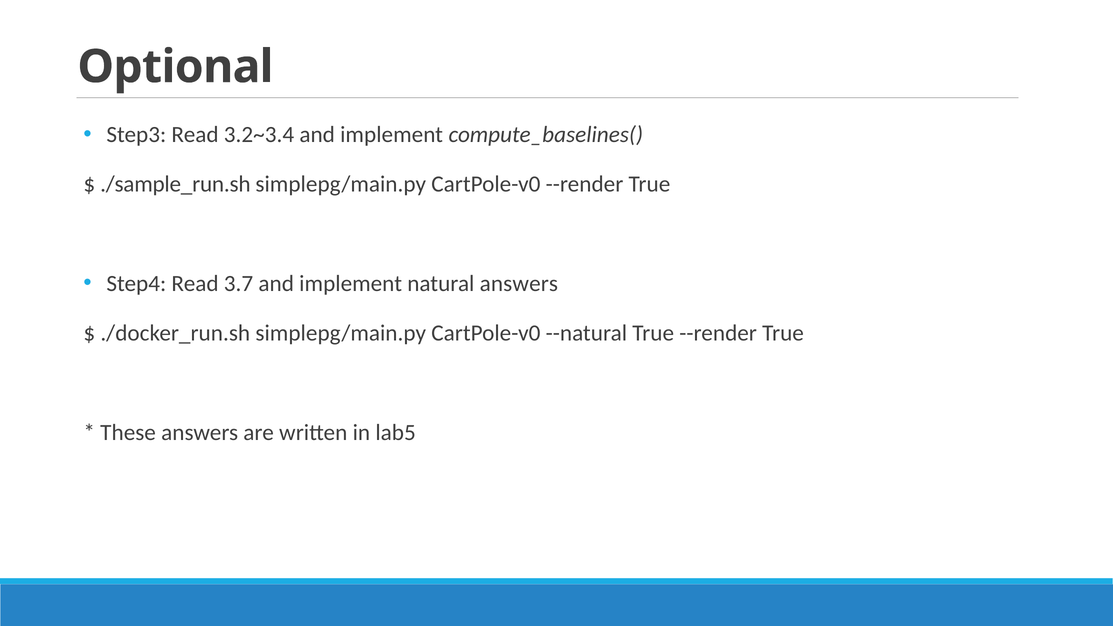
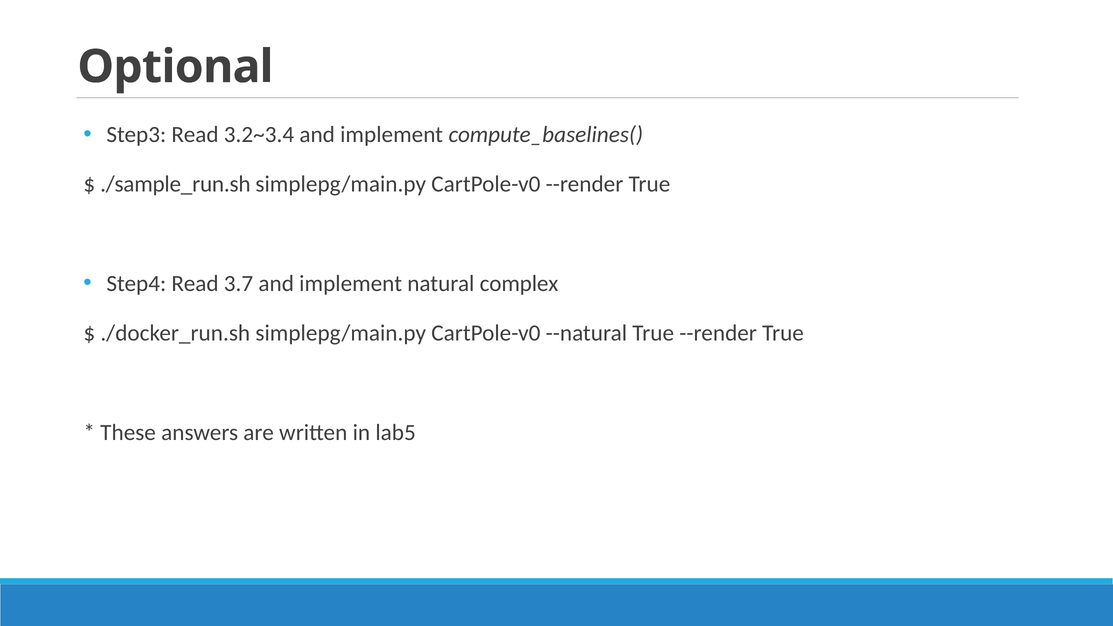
natural answers: answers -> complex
